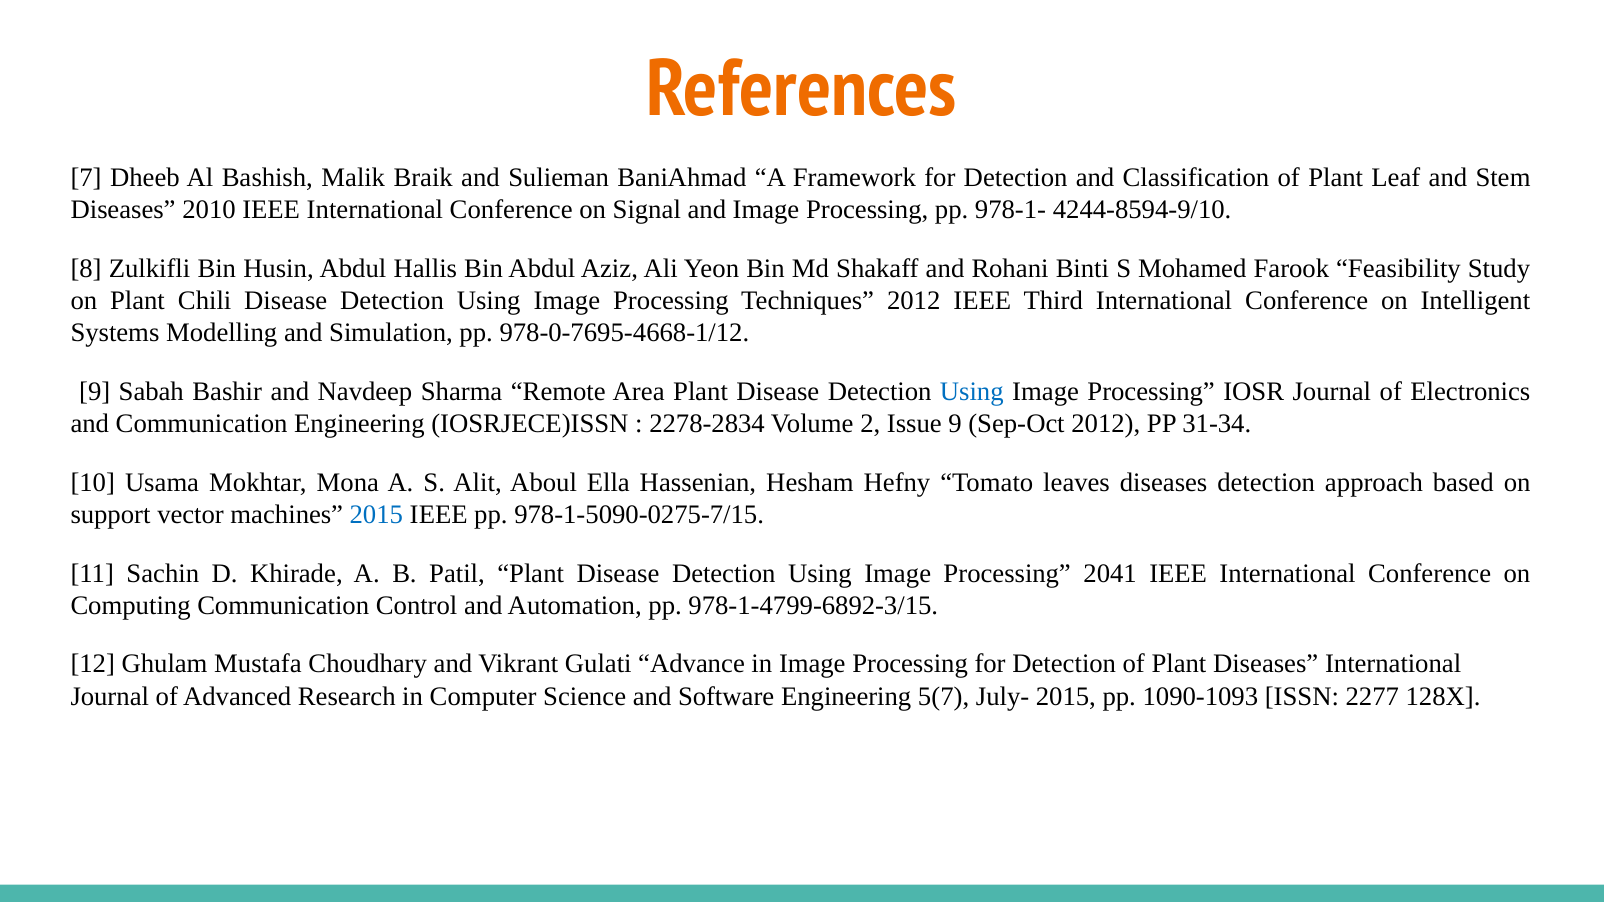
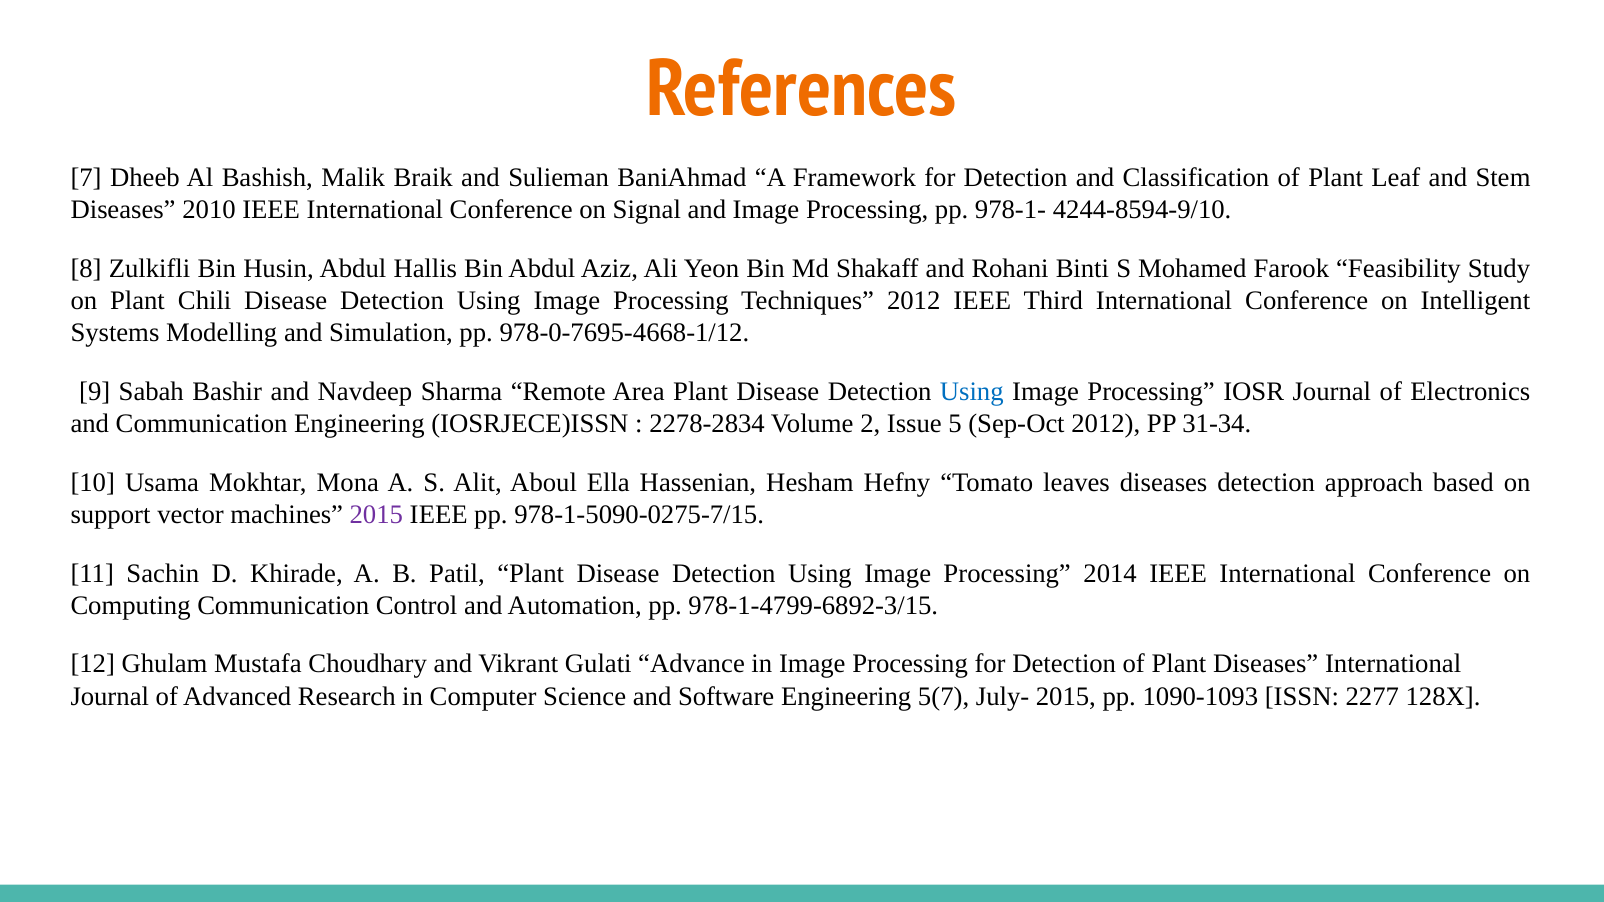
Issue 9: 9 -> 5
2015 at (376, 515) colour: blue -> purple
2041: 2041 -> 2014
